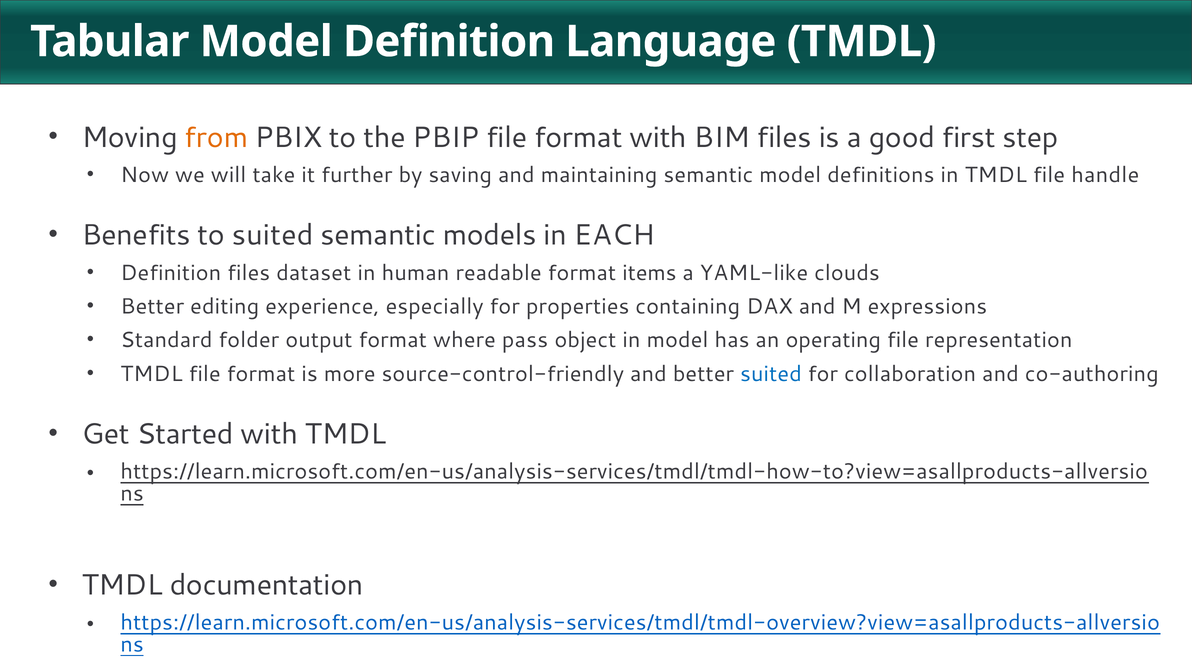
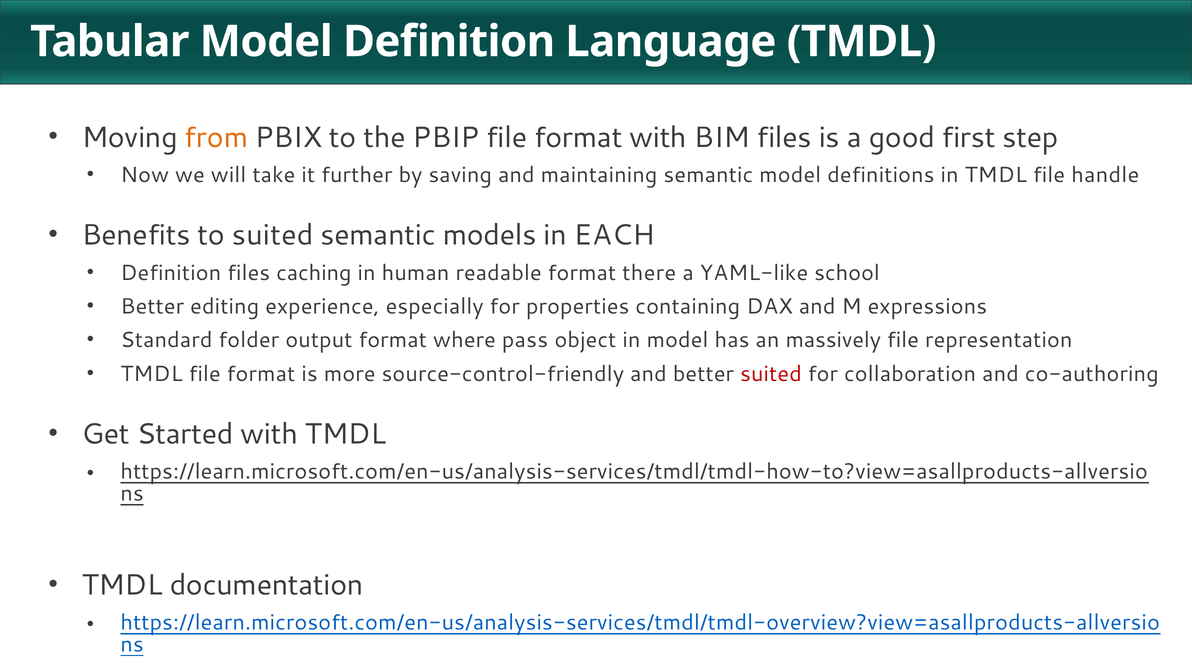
dataset: dataset -> caching
items: items -> there
clouds: clouds -> school
operating: operating -> massively
suited at (771, 373) colour: blue -> red
